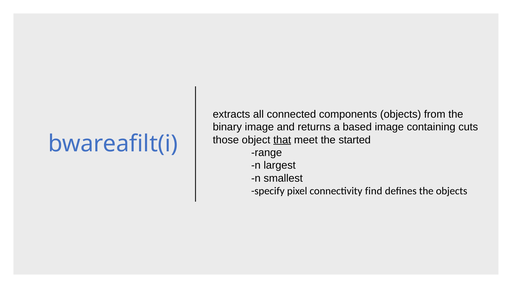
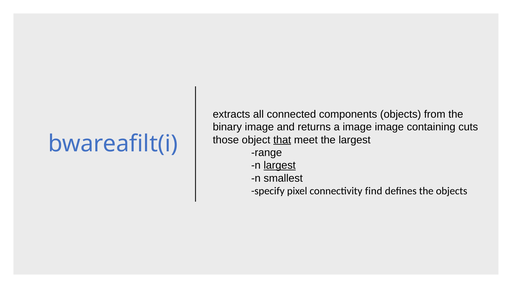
a based: based -> image
the started: started -> largest
largest at (280, 165) underline: none -> present
